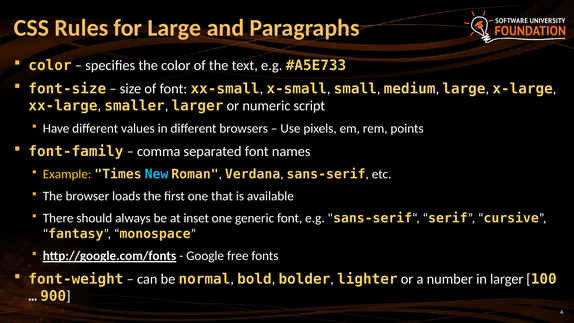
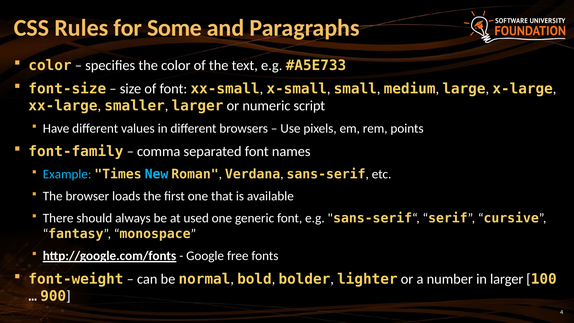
for Large: Large -> Some
Example colour: yellow -> light blue
inset: inset -> used
